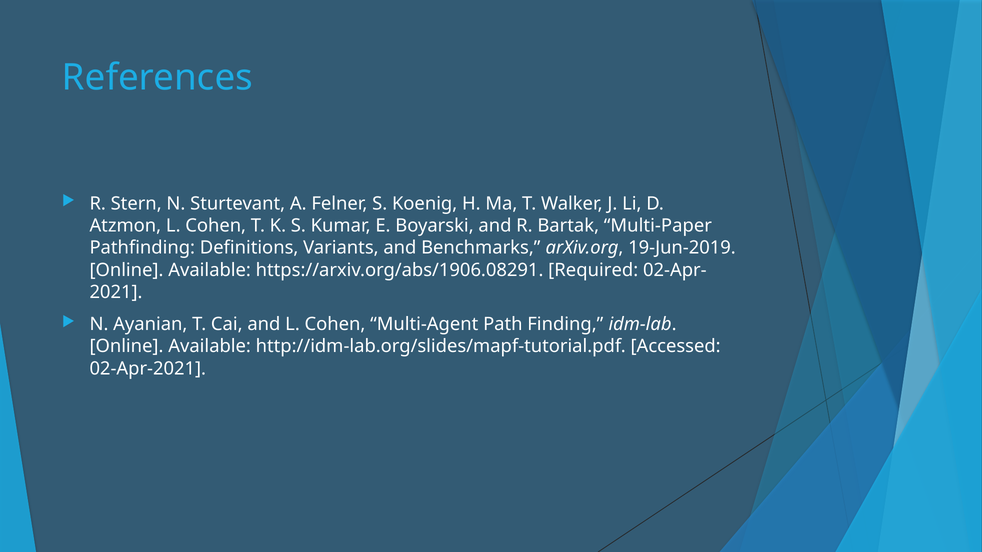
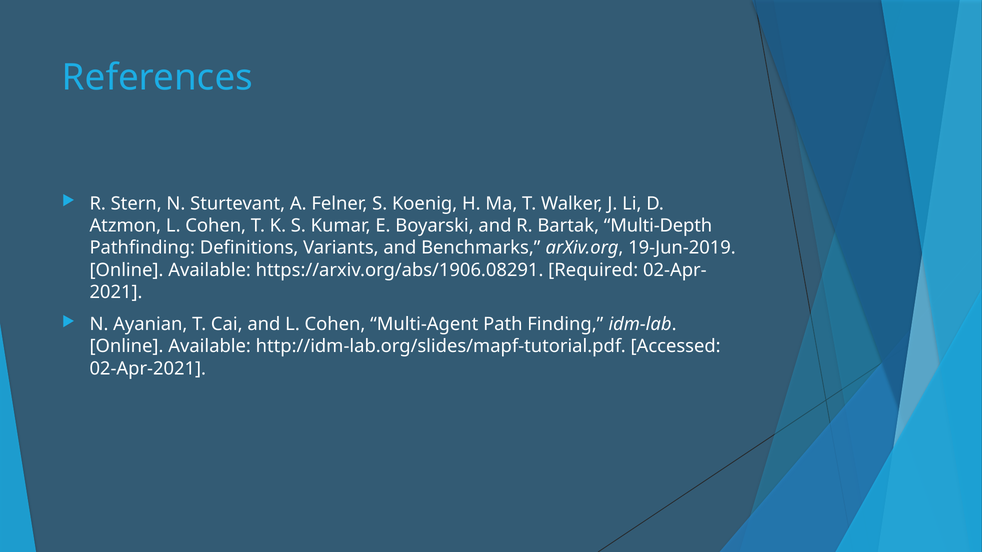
Multi-Paper: Multi-Paper -> Multi-Depth
